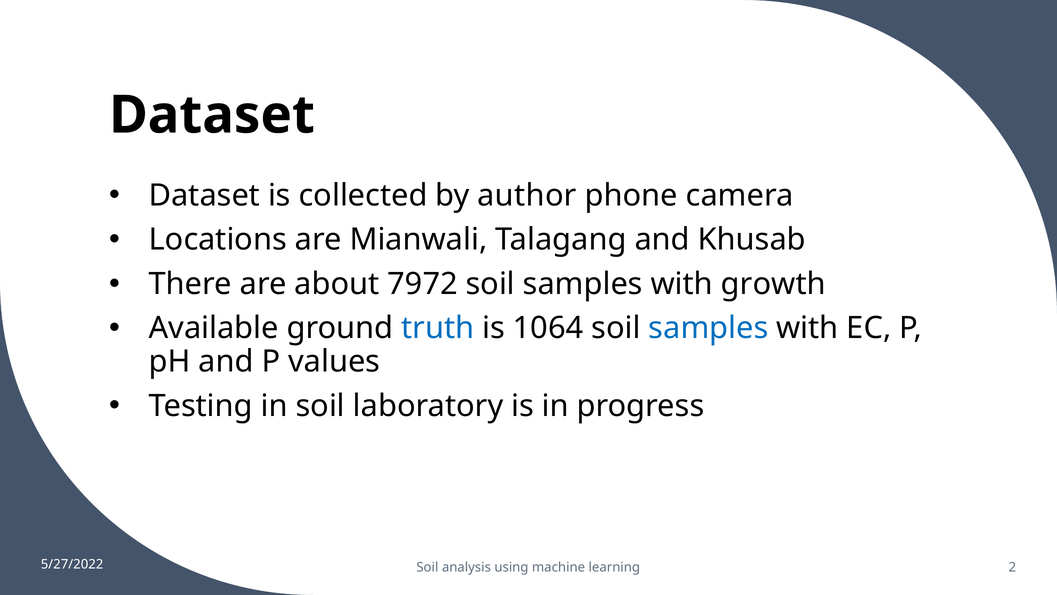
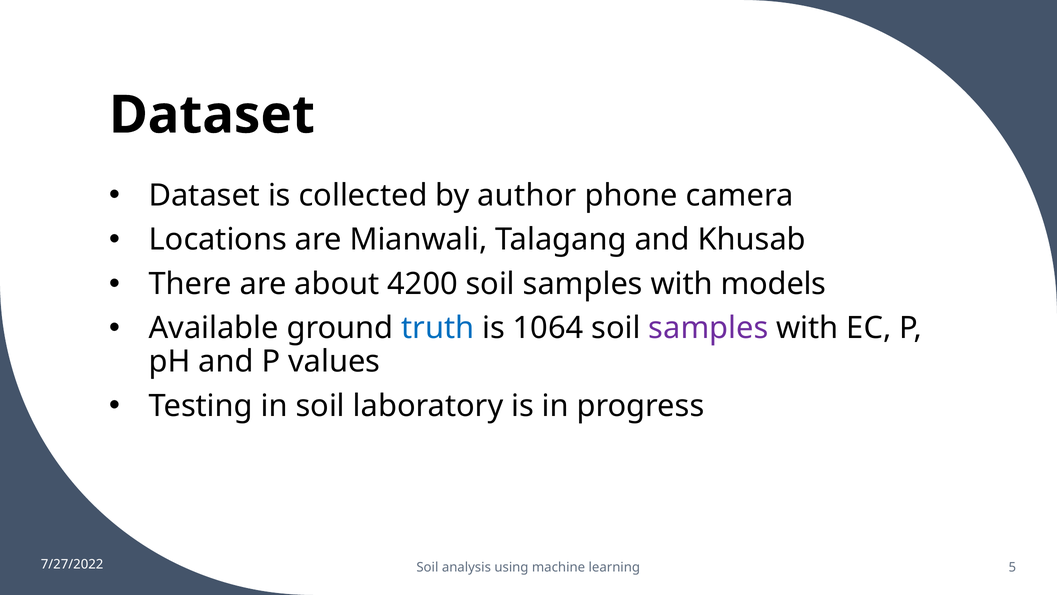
7972: 7972 -> 4200
growth: growth -> models
samples at (708, 328) colour: blue -> purple
5/27/2022: 5/27/2022 -> 7/27/2022
2: 2 -> 5
